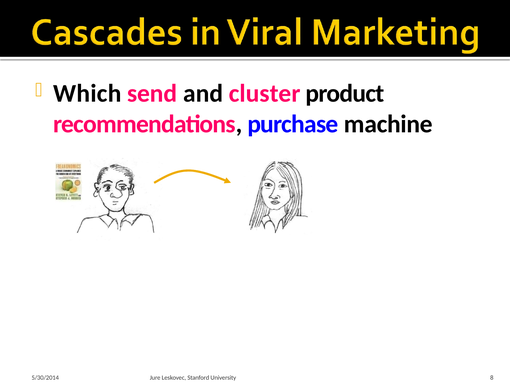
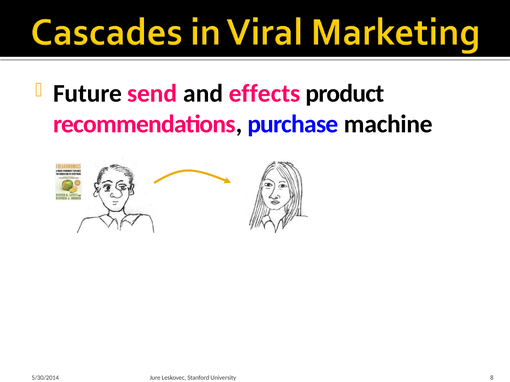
Which: Which -> Future
cluster: cluster -> effects
